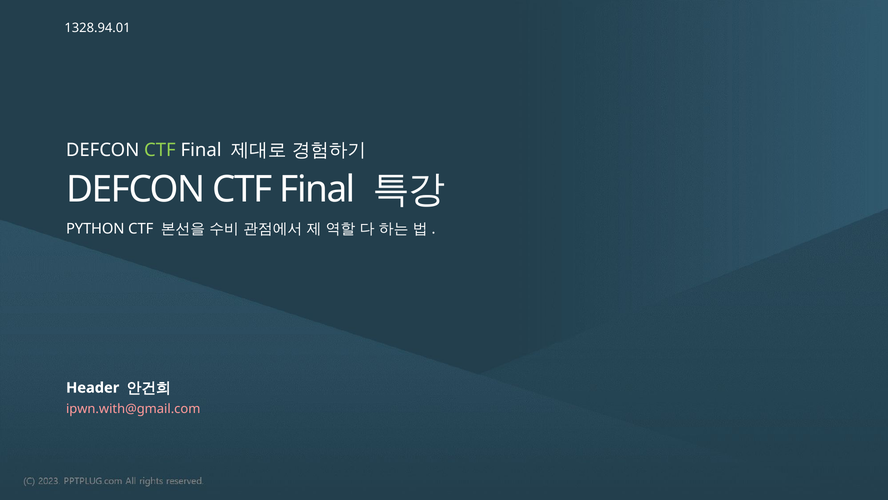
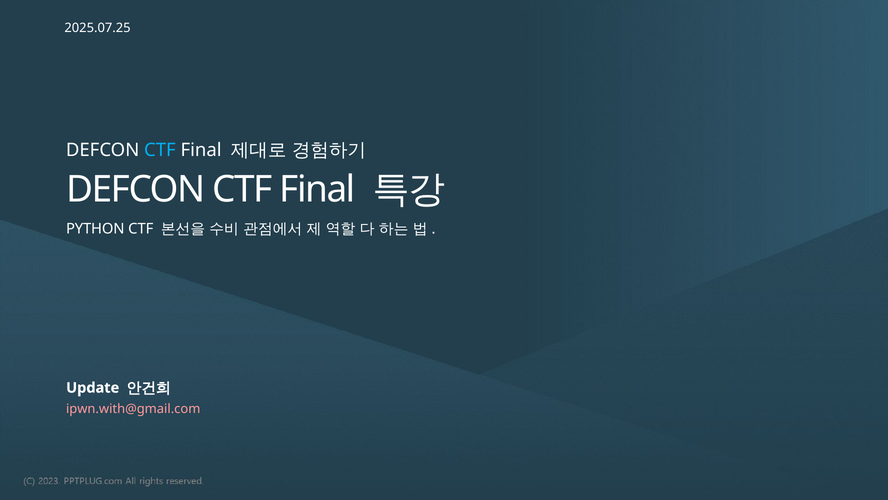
1328.94.01: 1328.94.01 -> 2025.07.25
CTF at (160, 150) colour: light green -> light blue
Header: Header -> Update
